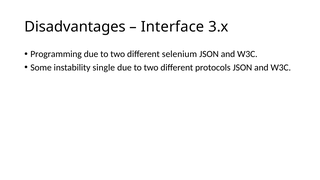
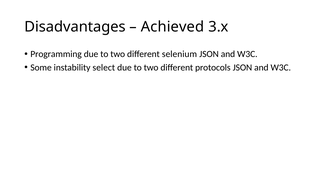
Interface: Interface -> Achieved
single: single -> select
